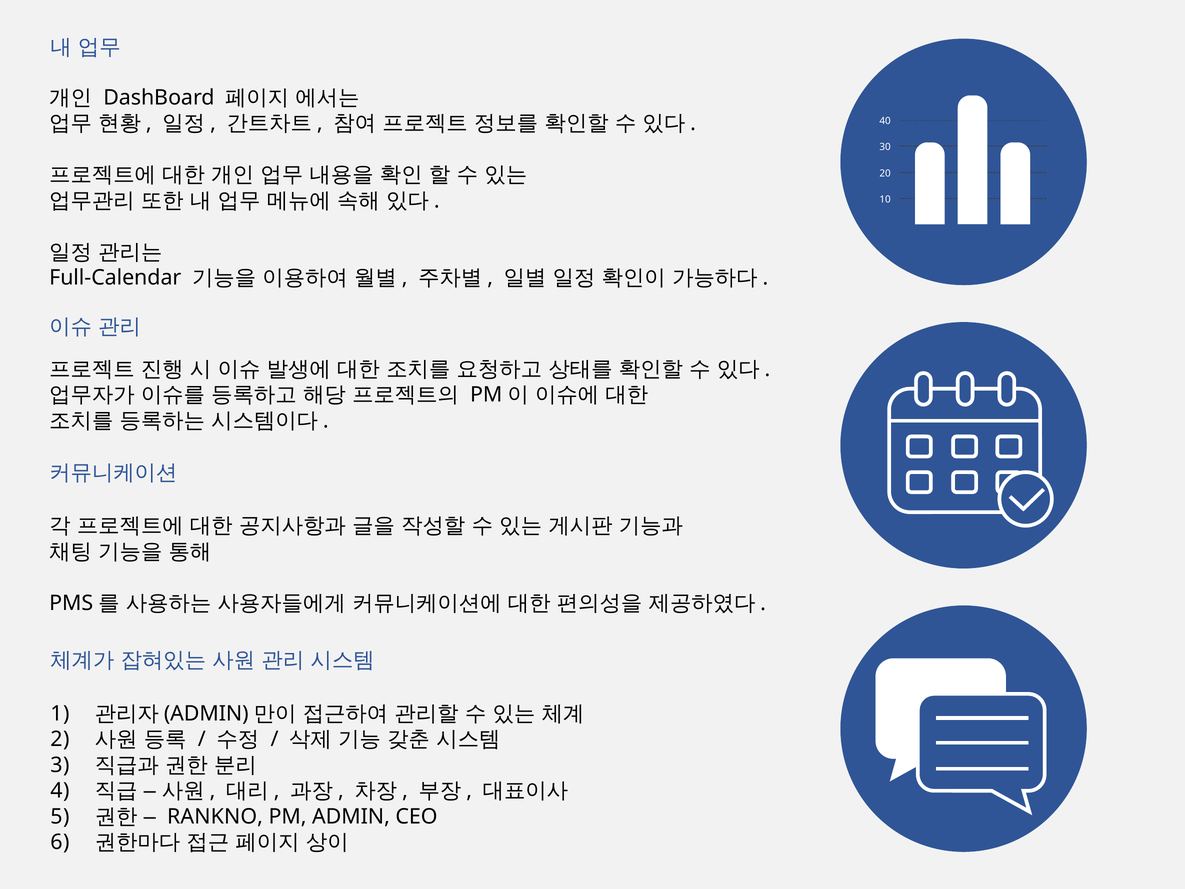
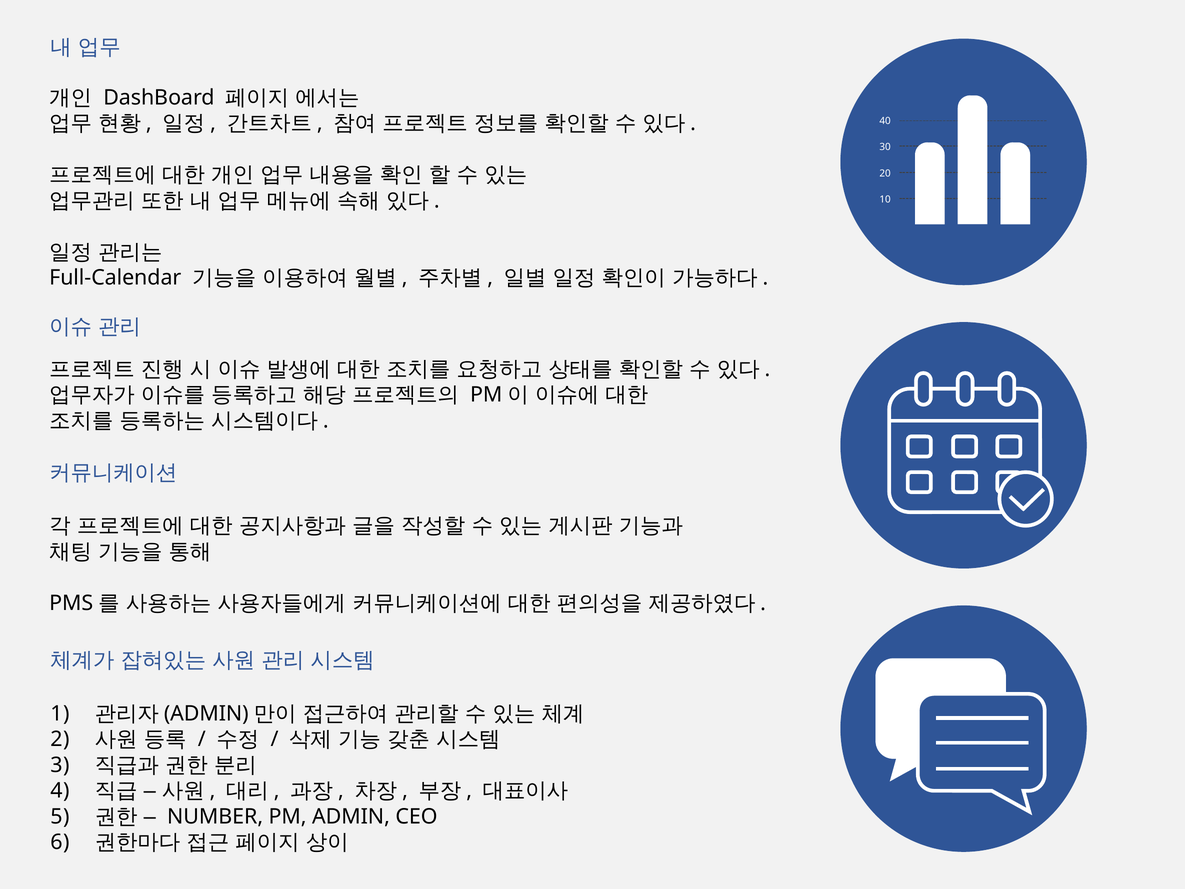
RANKNO: RANKNO -> NUMBER
